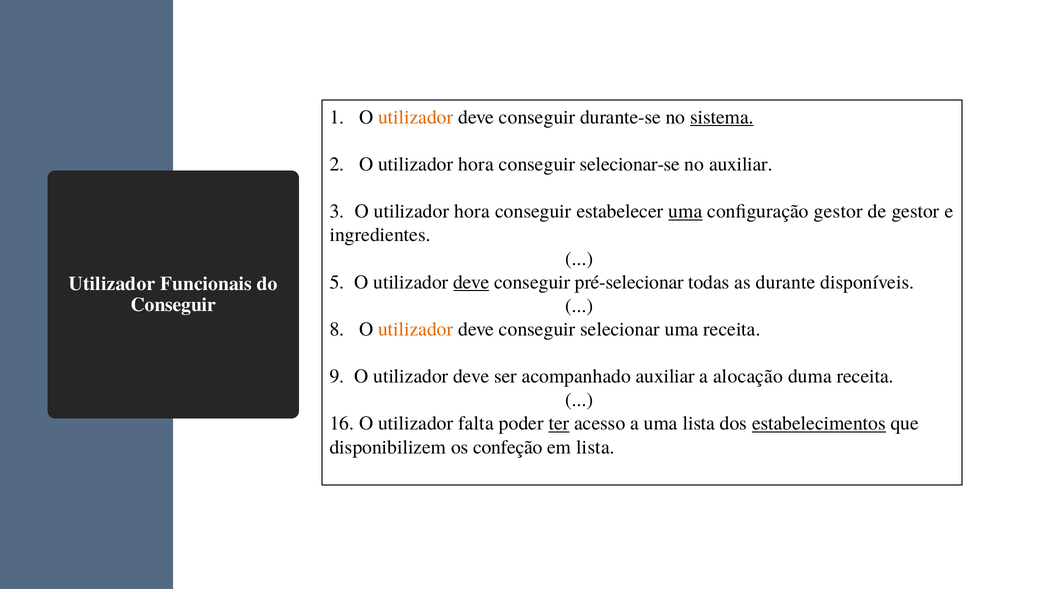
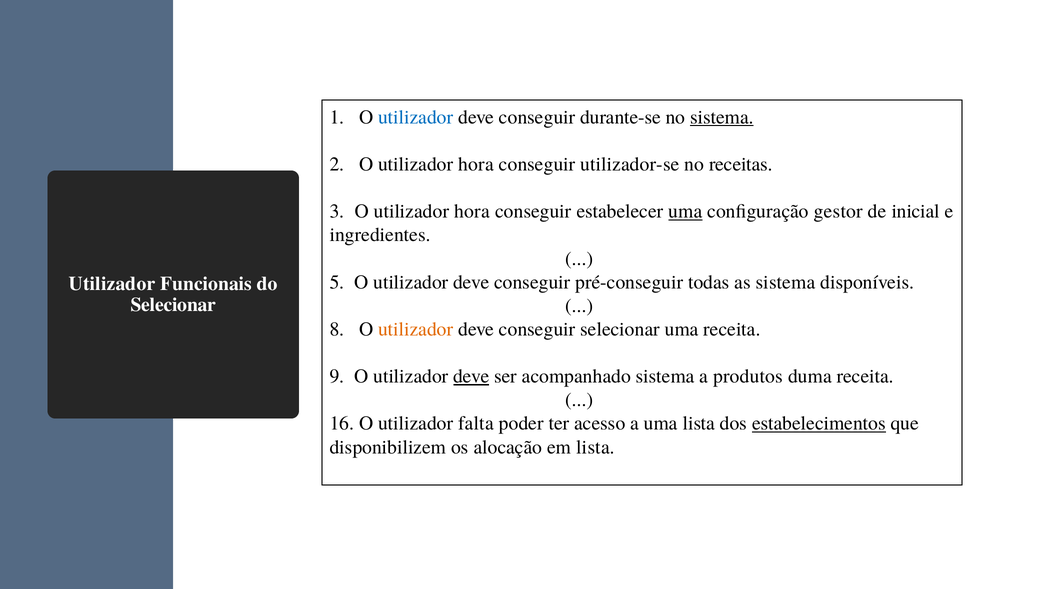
utilizador at (416, 117) colour: orange -> blue
selecionar-se: selecionar-se -> utilizador-se
no auxiliar: auxiliar -> receitas
de gestor: gestor -> inicial
deve at (471, 282) underline: present -> none
pré-selecionar: pré-selecionar -> pré-conseguir
as durante: durante -> sistema
Conseguir at (173, 305): Conseguir -> Selecionar
deve at (471, 377) underline: none -> present
acompanhado auxiliar: auxiliar -> sistema
alocação: alocação -> produtos
ter underline: present -> none
confeção: confeção -> alocação
